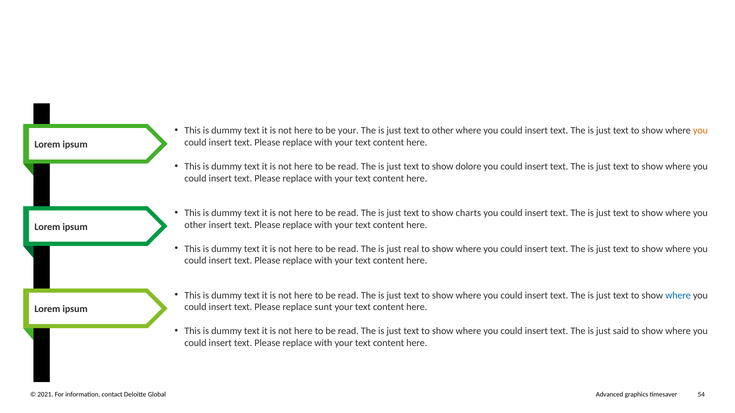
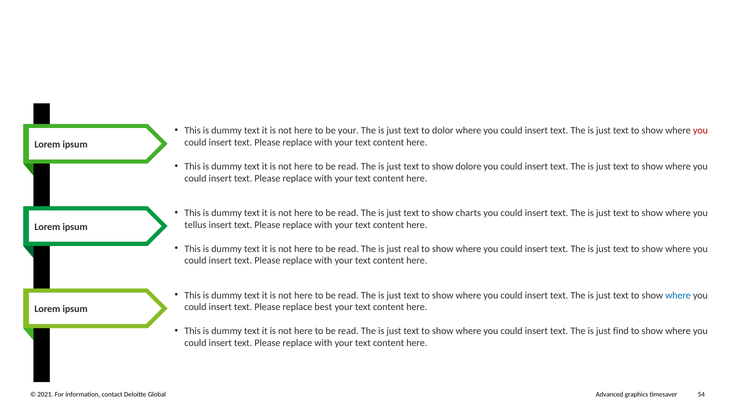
to other: other -> dolor
you at (700, 131) colour: orange -> red
other at (196, 225): other -> tellus
sunt: sunt -> best
said: said -> find
